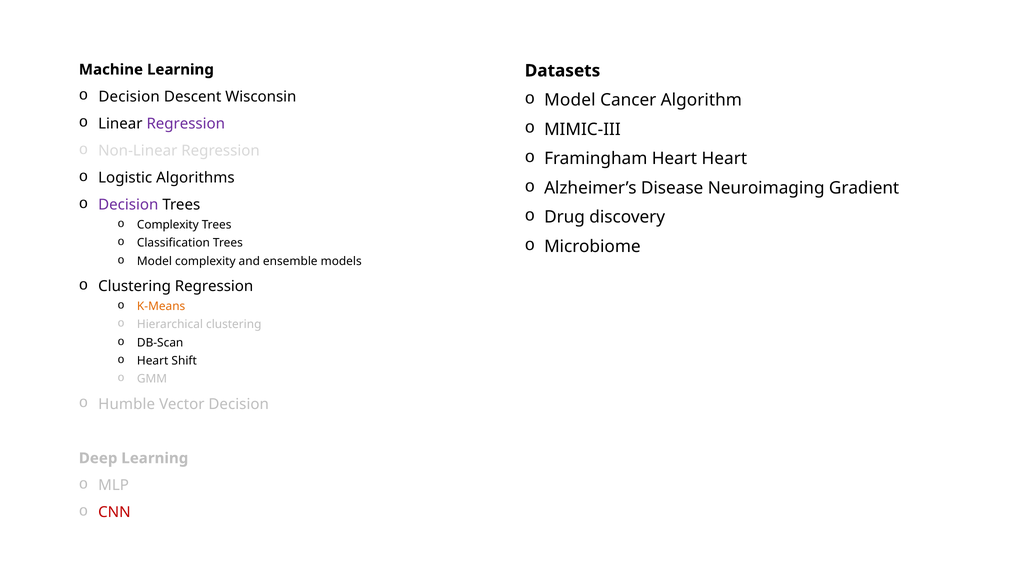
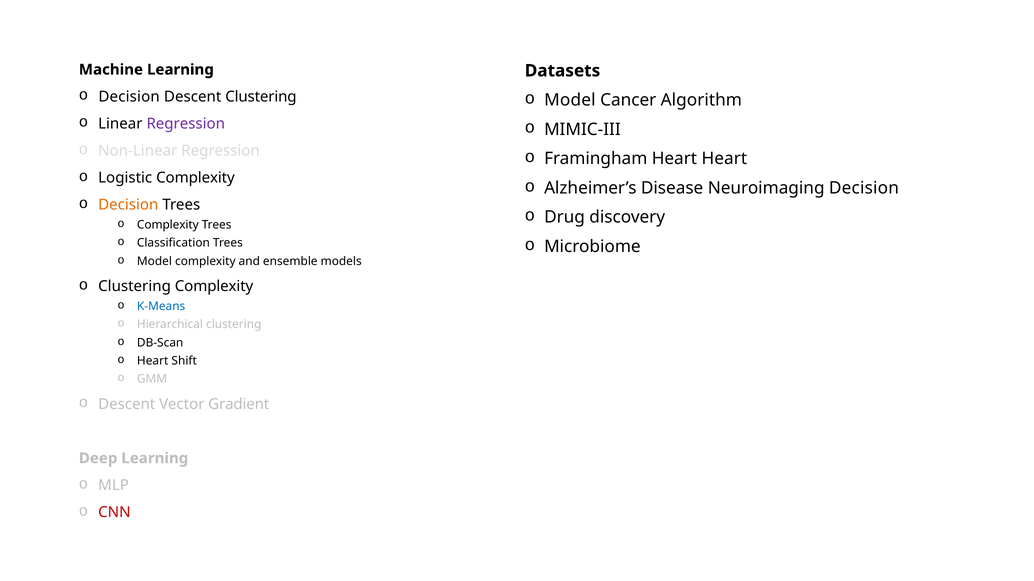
Descent Wisconsin: Wisconsin -> Clustering
Logistic Algorithms: Algorithms -> Complexity
Neuroimaging Gradient: Gradient -> Decision
Decision at (128, 205) colour: purple -> orange
Clustering Regression: Regression -> Complexity
K-Means colour: orange -> blue
Humble at (127, 405): Humble -> Descent
Vector Decision: Decision -> Gradient
